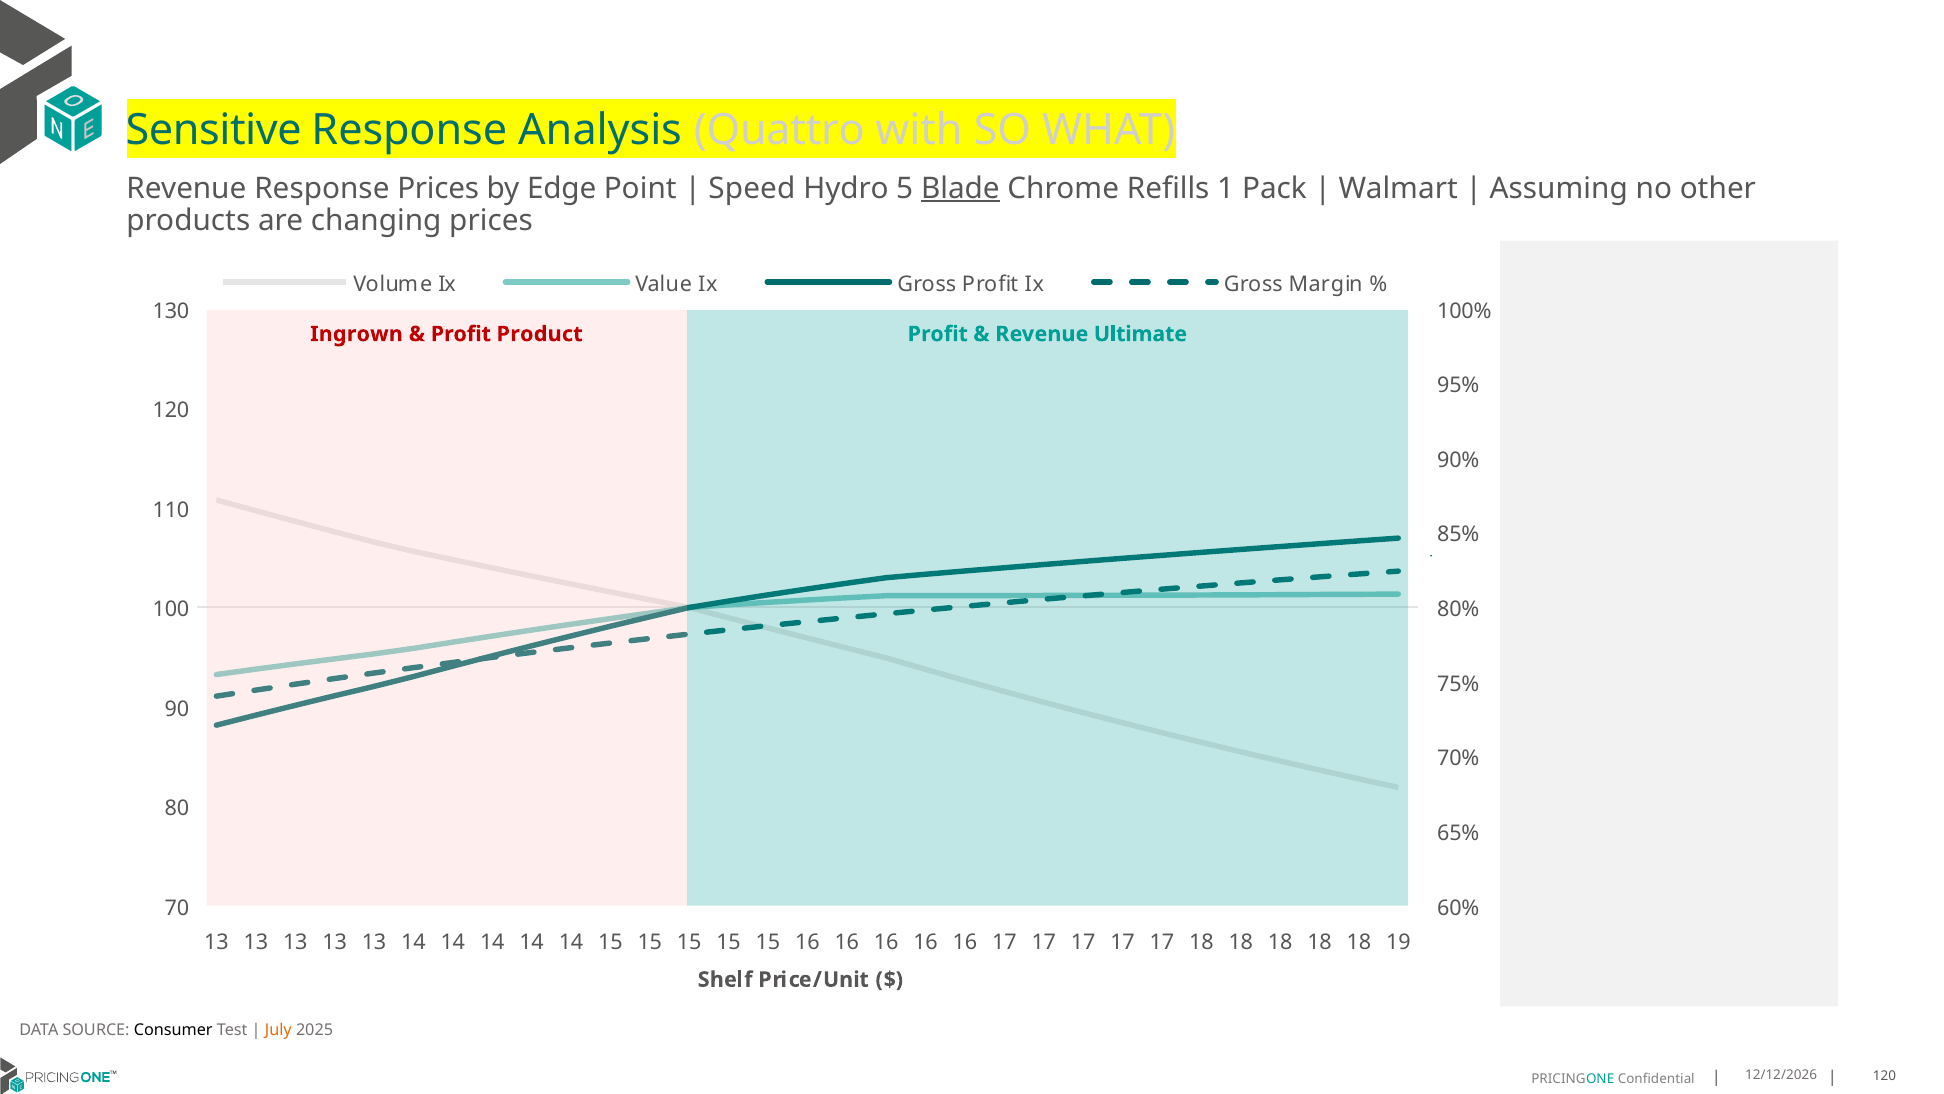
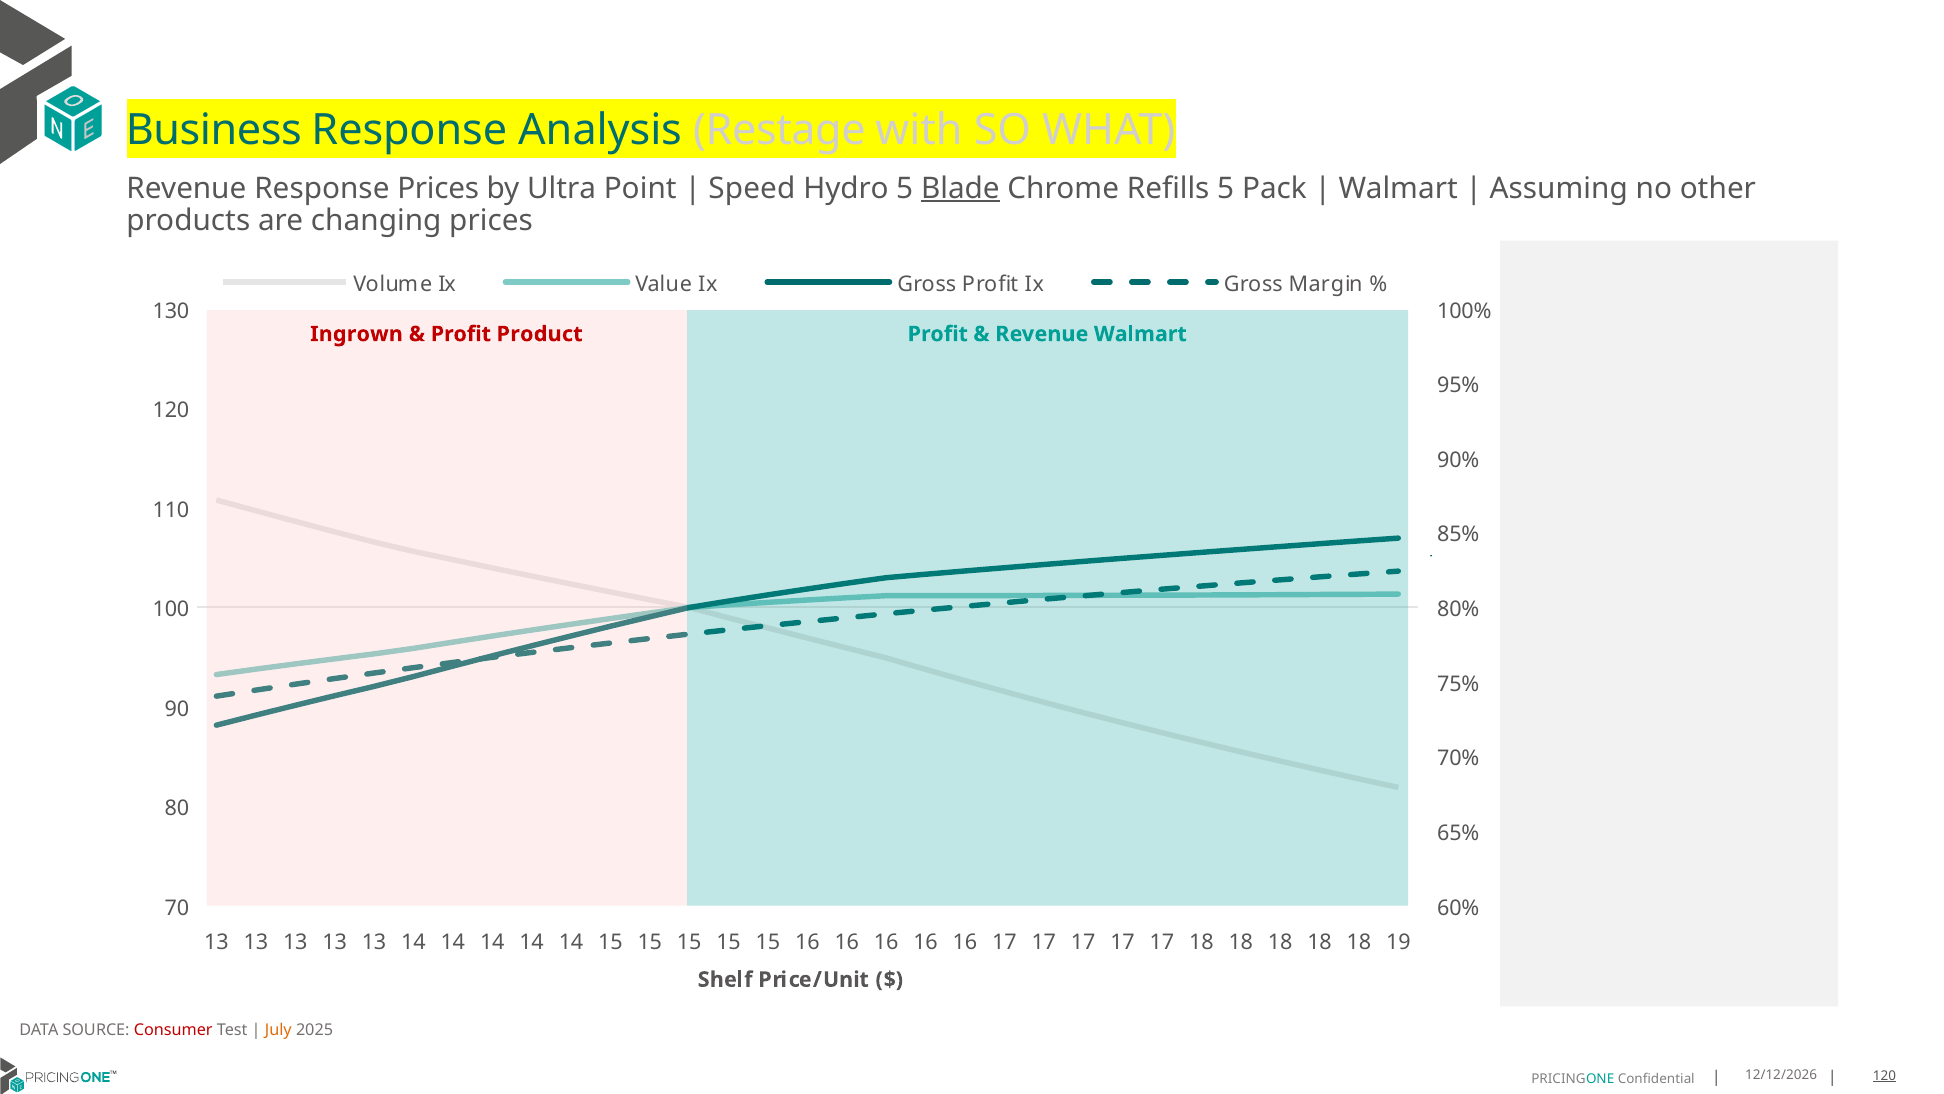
Sensitive: Sensitive -> Business
Quattro: Quattro -> Restage
Edge: Edge -> Ultra
Refills 1: 1 -> 5
Revenue Ultimate: Ultimate -> Walmart
Consumer colour: black -> red
120 at (1884, 1075) underline: none -> present
